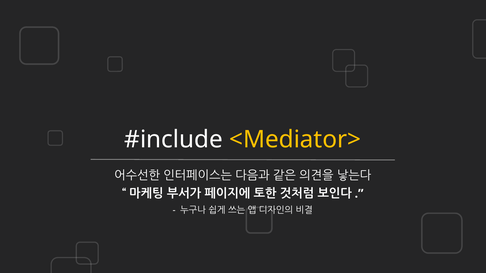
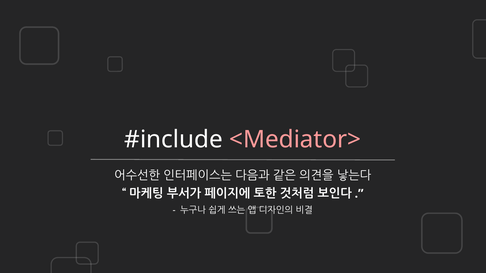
<Mediator> colour: yellow -> pink
